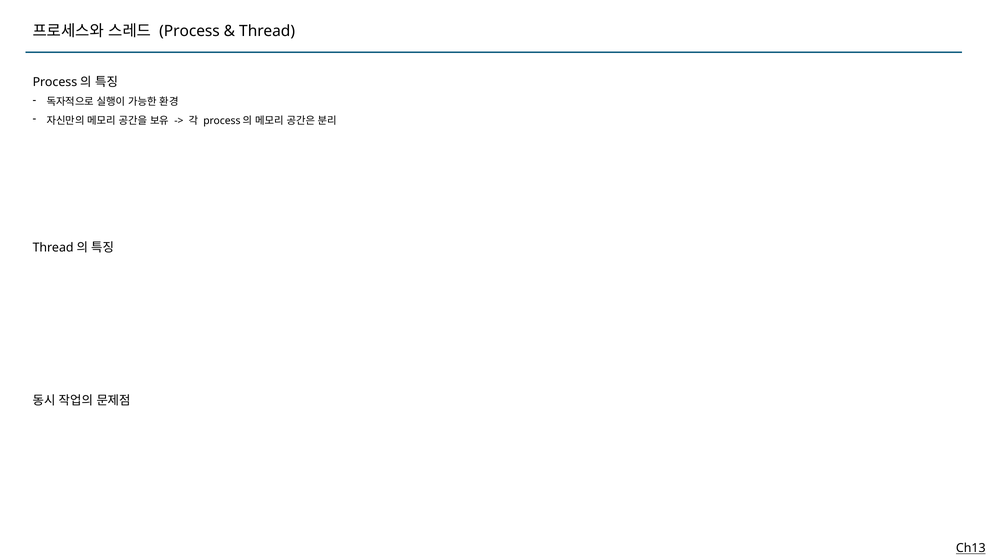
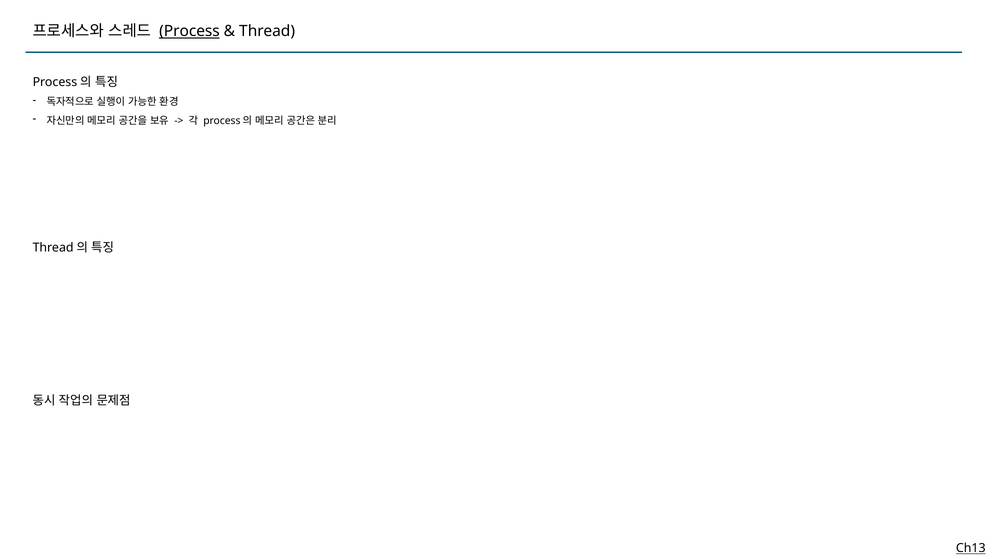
Process underline: none -> present
